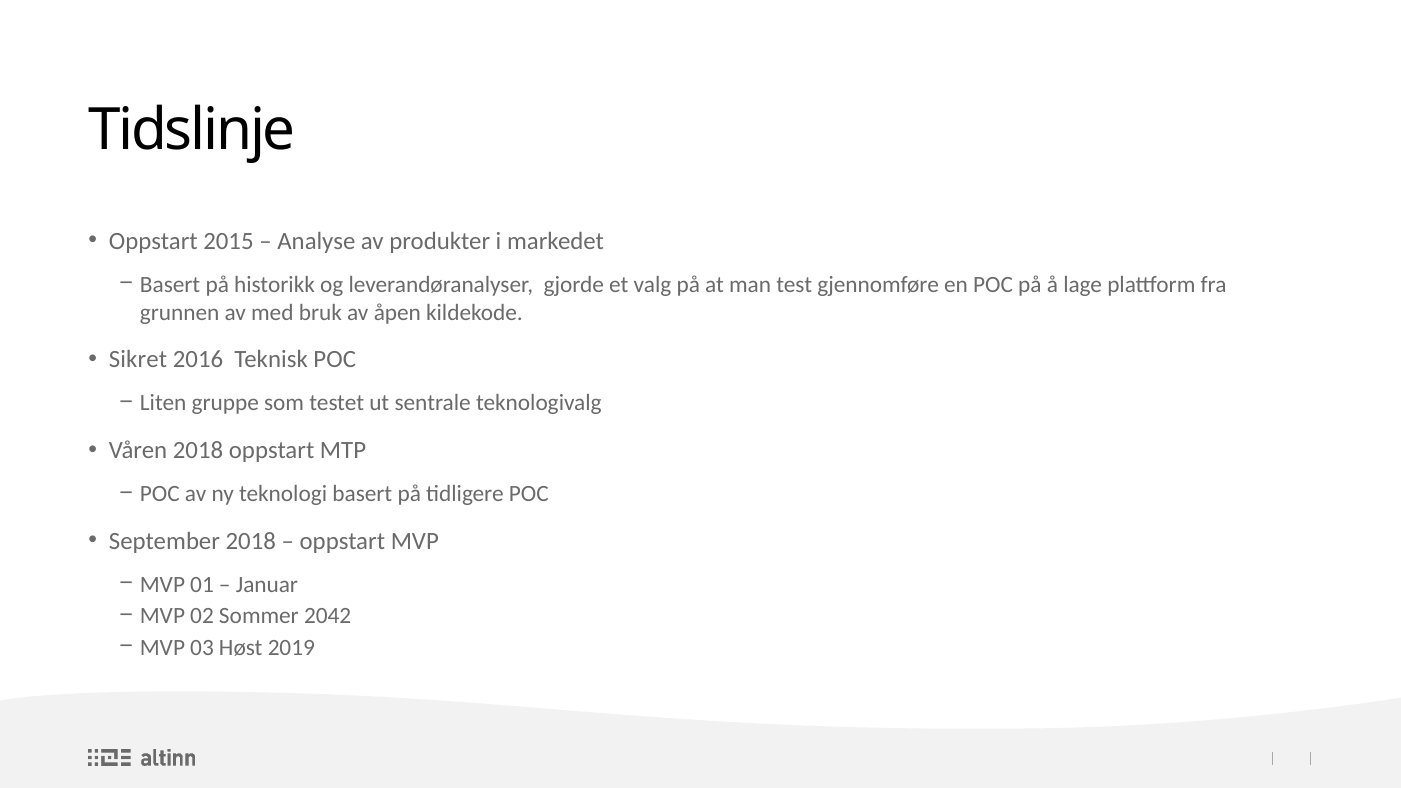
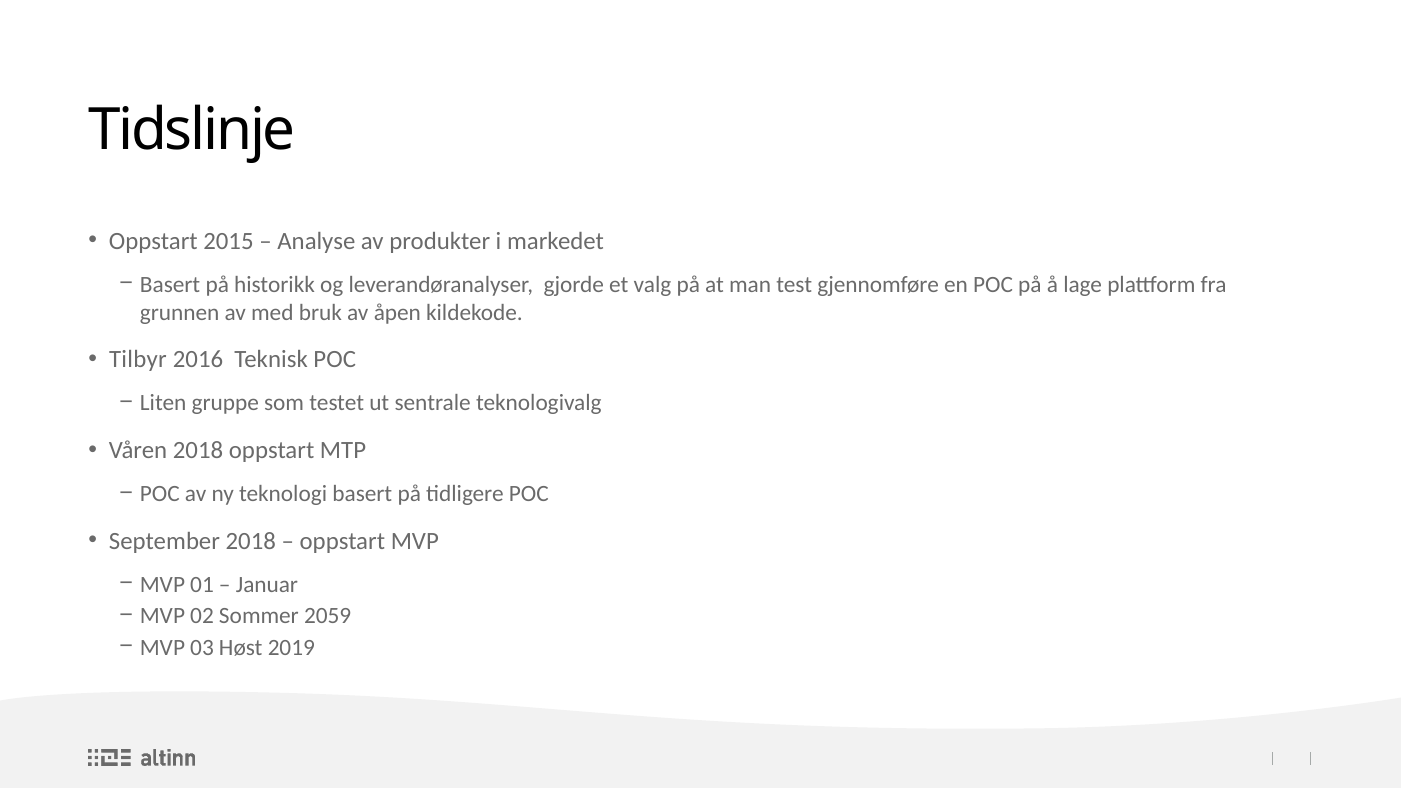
Sikret: Sikret -> Tilbyr
2042: 2042 -> 2059
